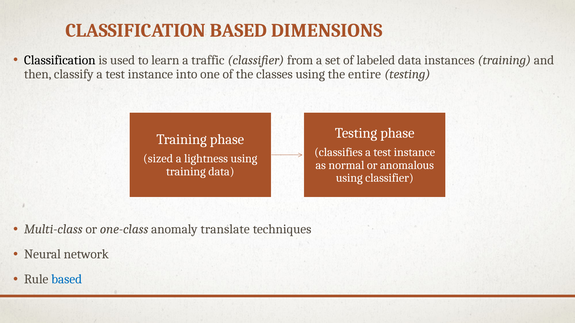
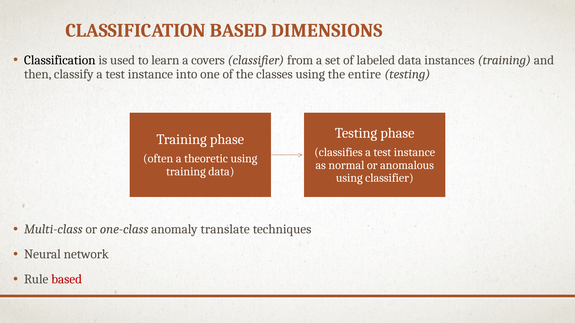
traffic: traffic -> covers
sized: sized -> often
lightness: lightness -> theoretic
based at (67, 280) colour: blue -> red
